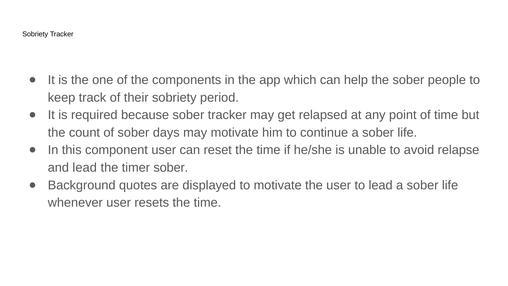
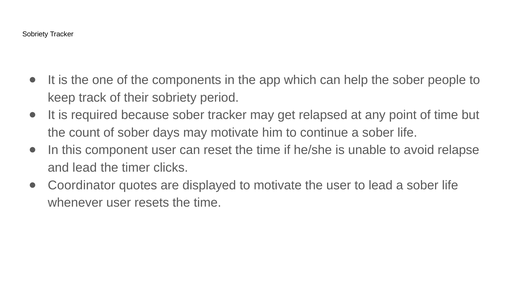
timer sober: sober -> clicks
Background: Background -> Coordinator
